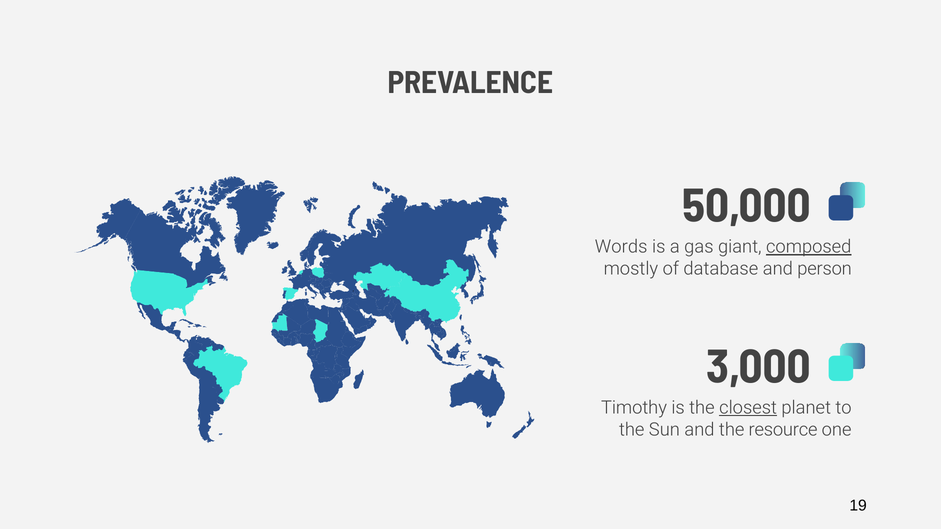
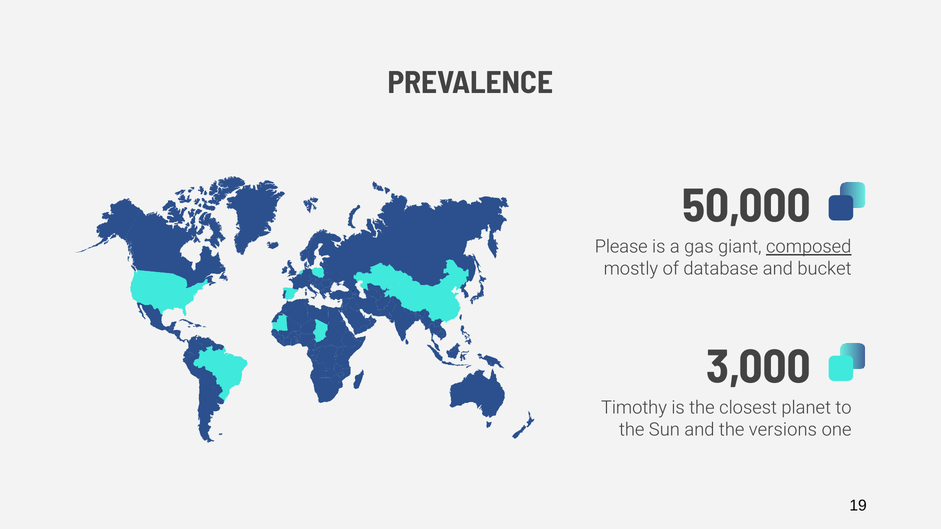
Words: Words -> Please
person: person -> bucket
closest underline: present -> none
resource: resource -> versions
